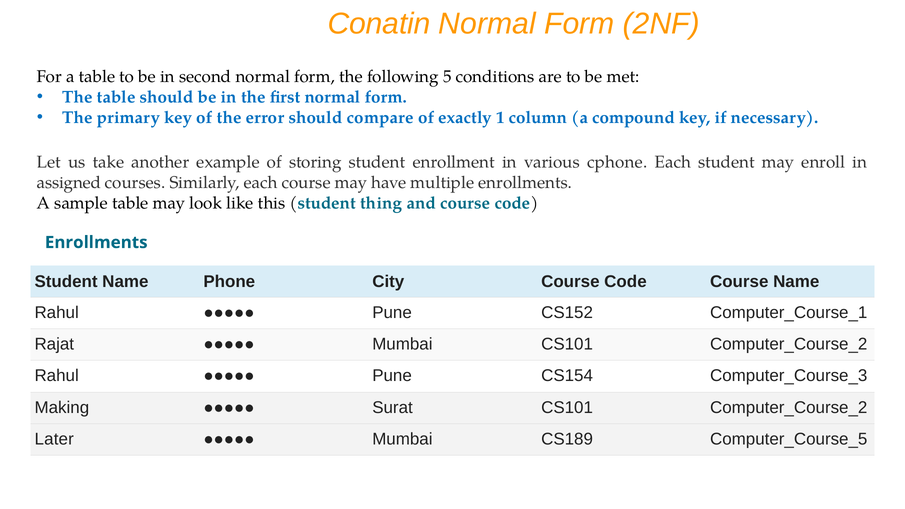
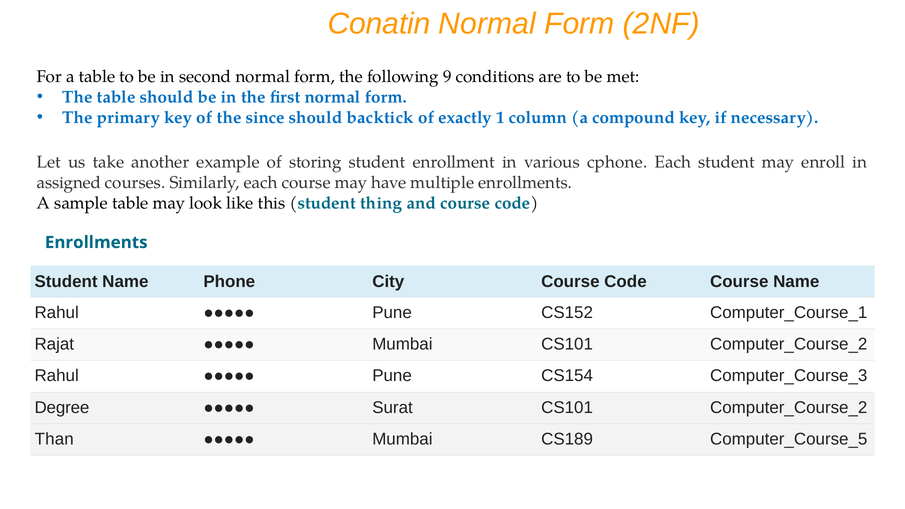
5: 5 -> 9
error: error -> since
compare: compare -> backtick
Making: Making -> Degree
Later: Later -> Than
